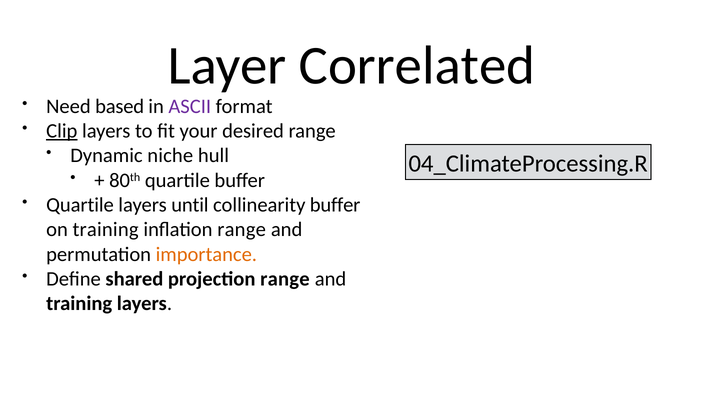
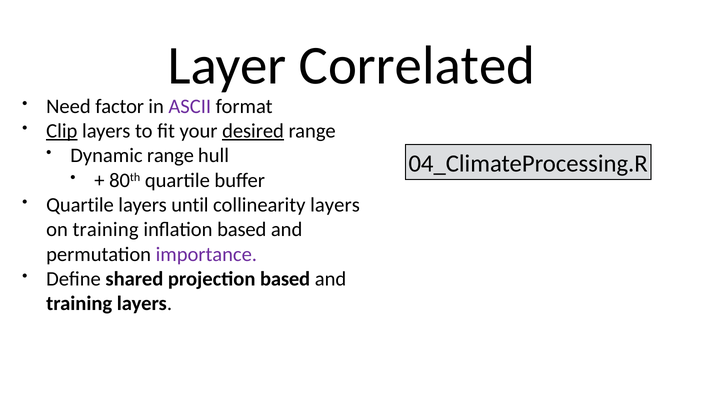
based: based -> factor
desired underline: none -> present
Dynamic niche: niche -> range
collinearity buffer: buffer -> layers
inflation range: range -> based
importance colour: orange -> purple
projection range: range -> based
